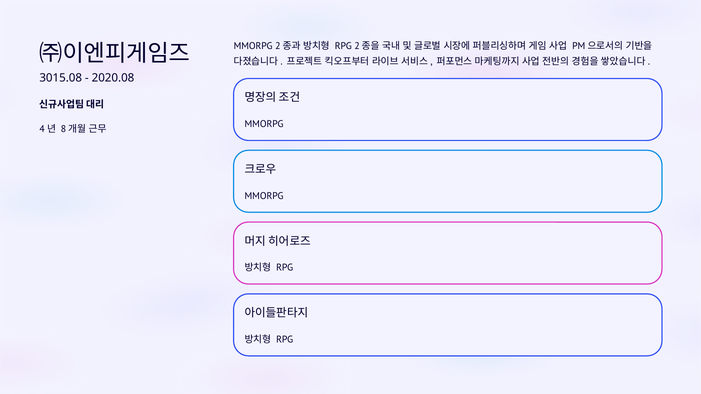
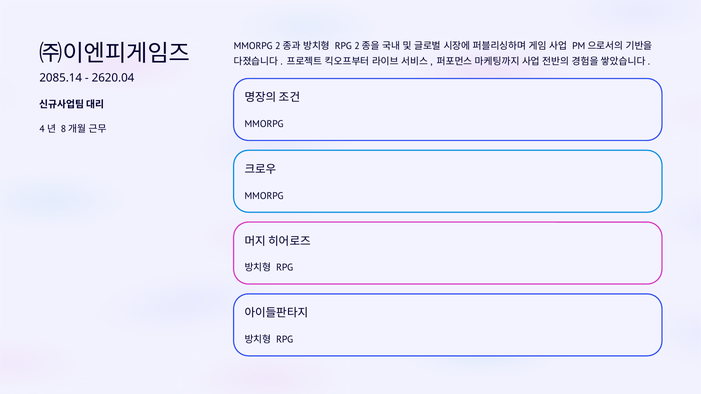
3015.08: 3015.08 -> 2085.14
2020.08: 2020.08 -> 2620.04
